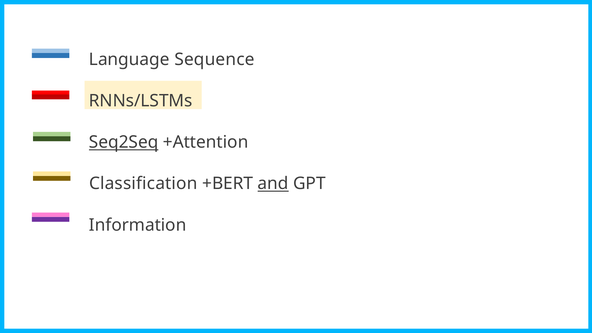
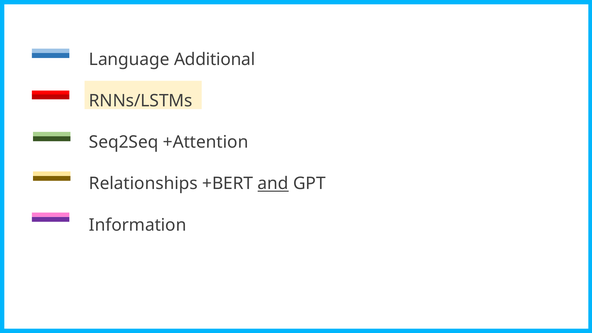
Sequence: Sequence -> Additional
Seq2Seq underline: present -> none
Classification: Classification -> Relationships
